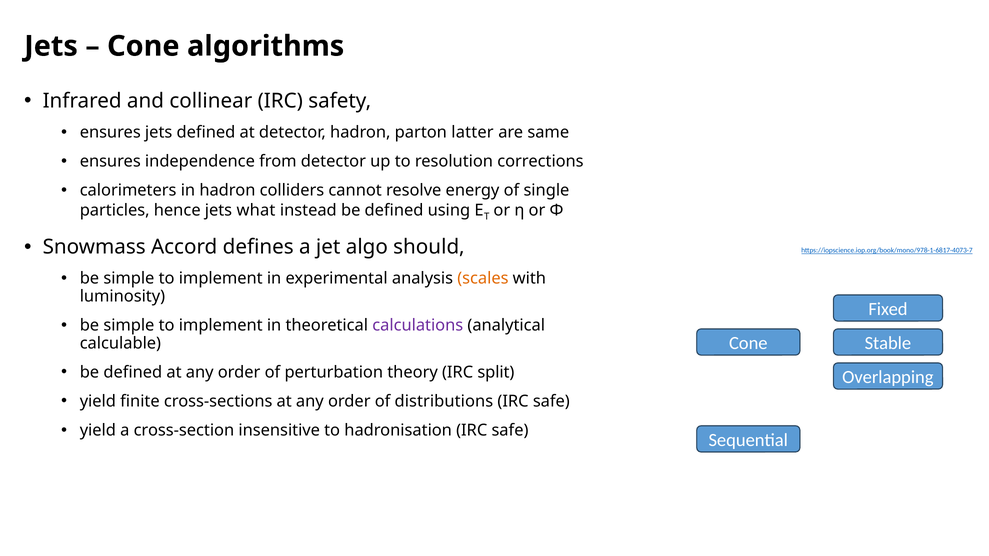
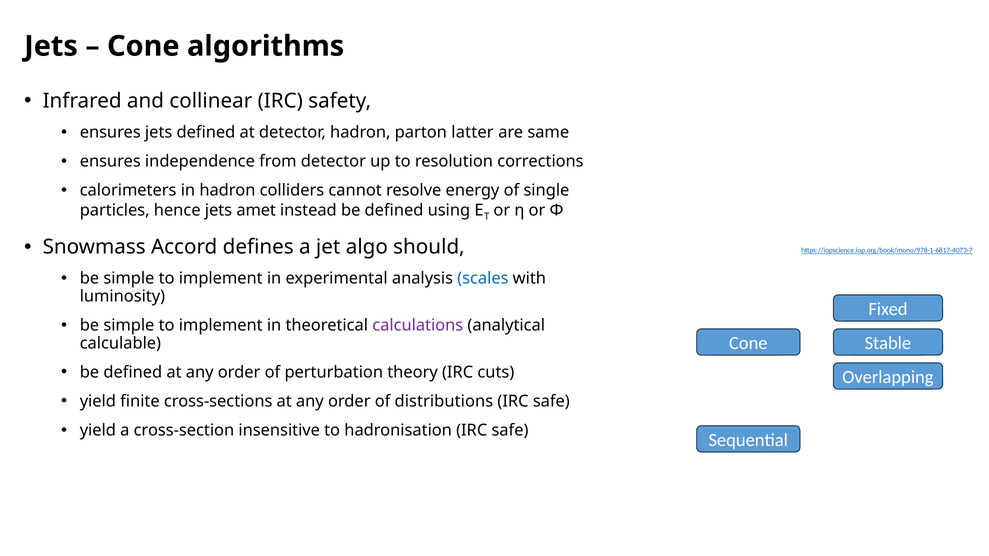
what: what -> amet
scales colour: orange -> blue
split: split -> cuts
